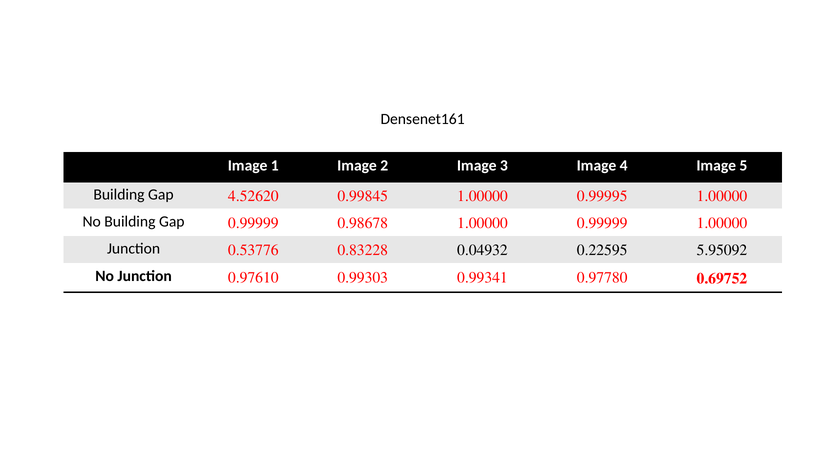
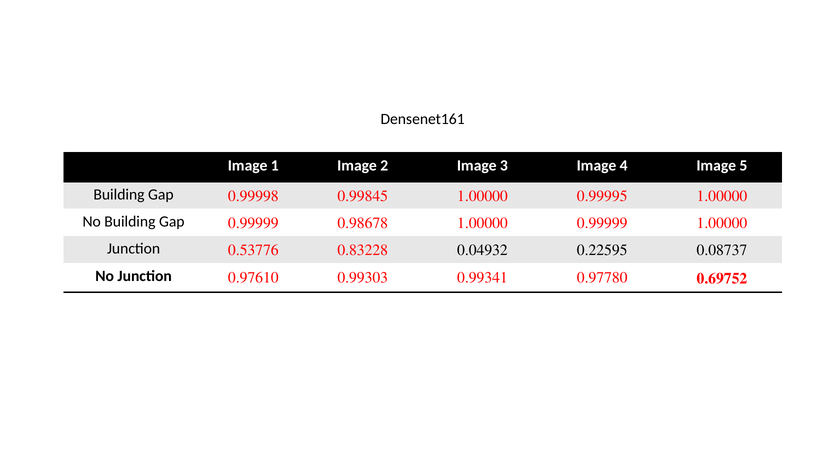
4.52620: 4.52620 -> 0.99998
5.95092: 5.95092 -> 0.08737
